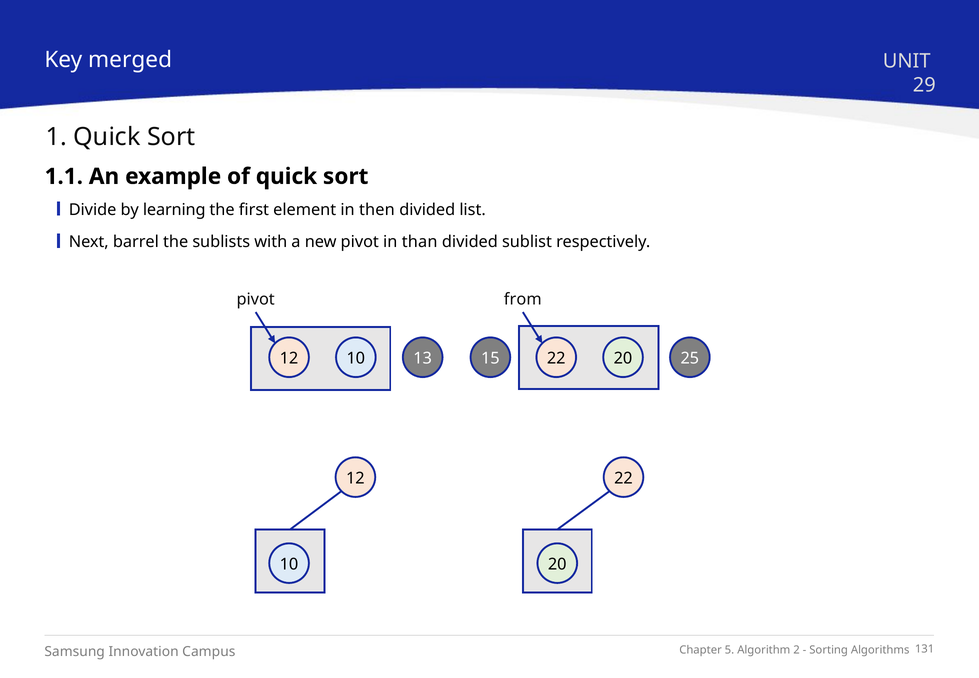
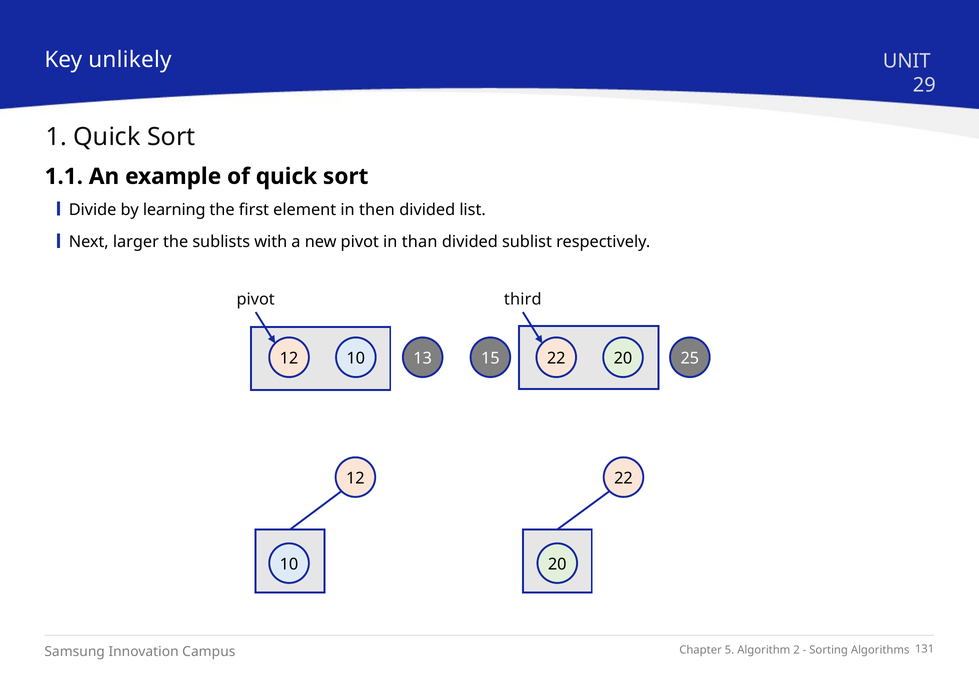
merged: merged -> unlikely
barrel: barrel -> larger
from: from -> third
